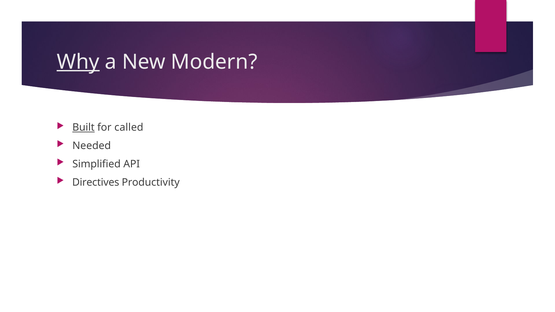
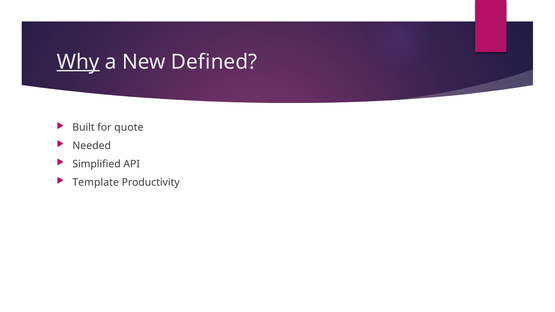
Modern: Modern -> Defined
Built underline: present -> none
called: called -> quote
Directives: Directives -> Template
